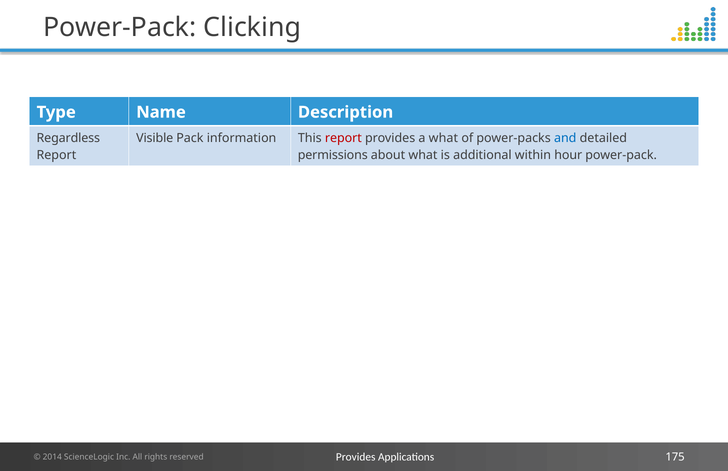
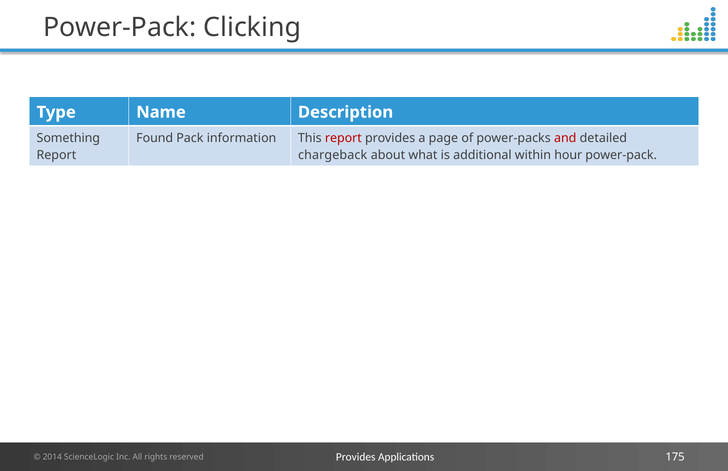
Regardless: Regardless -> Something
Visible: Visible -> Found
a what: what -> page
and colour: blue -> red
permissions: permissions -> chargeback
